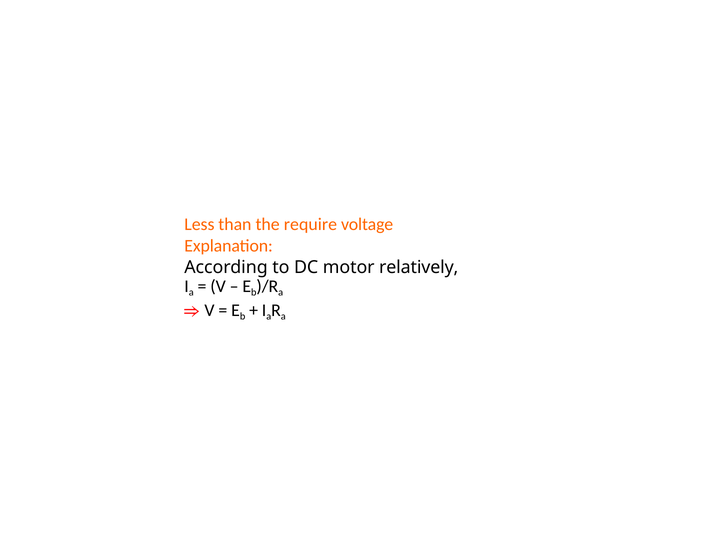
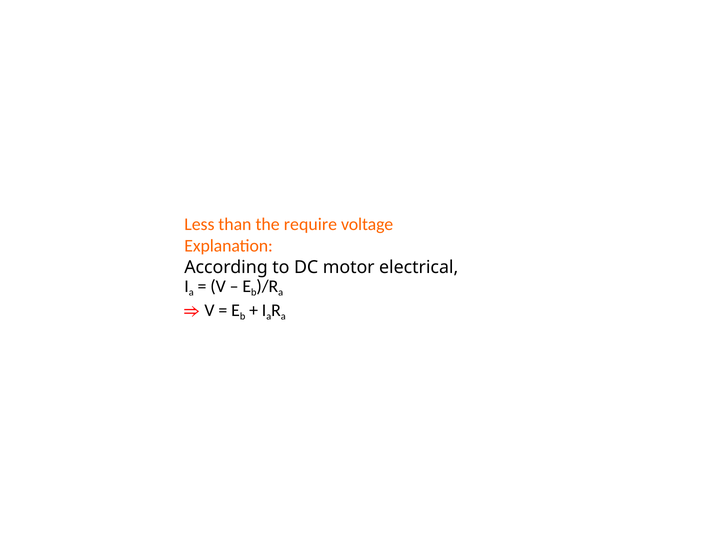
relatively: relatively -> electrical
